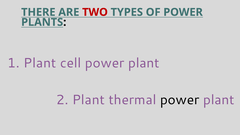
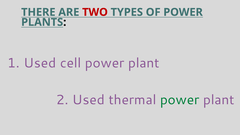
1 Plant: Plant -> Used
2 Plant: Plant -> Used
power at (180, 100) colour: black -> green
